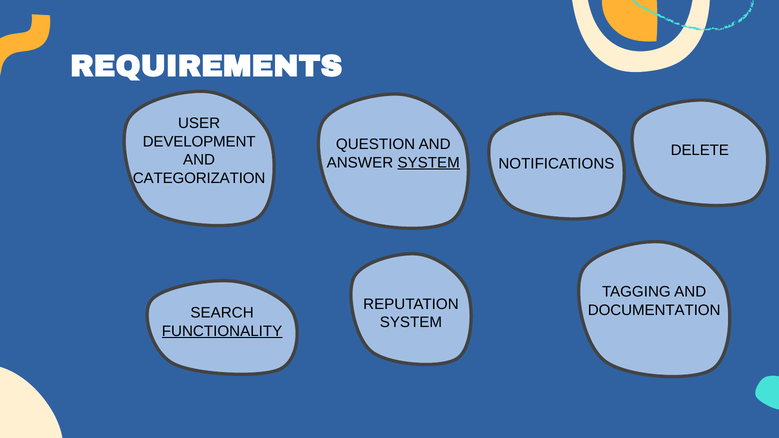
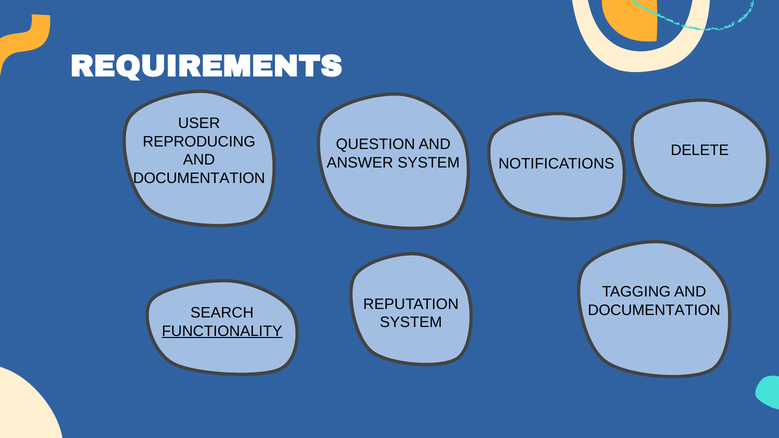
DEVELOPMENT: DEVELOPMENT -> REPRODUCING
SYSTEM at (429, 163) underline: present -> none
CATEGORIZATION at (199, 178): CATEGORIZATION -> DOCUMENTATION
